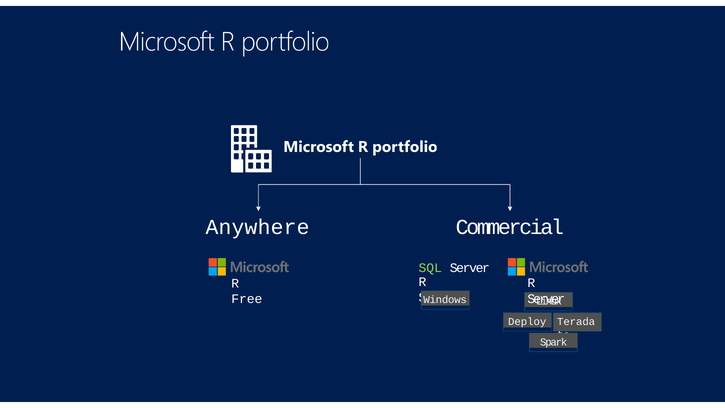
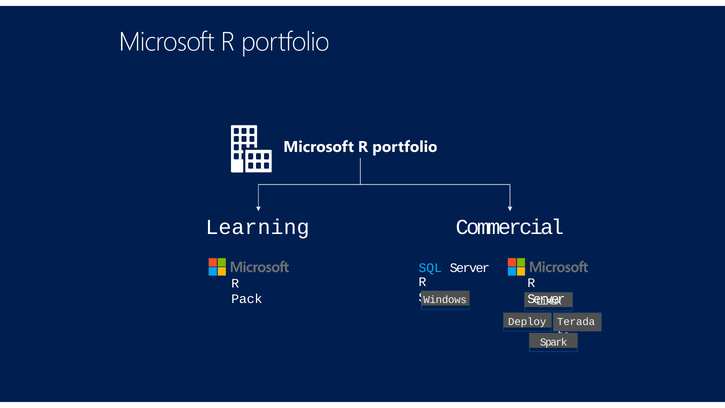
Anywhere: Anywhere -> Learning
SQL colour: light green -> light blue
Free: Free -> Pack
